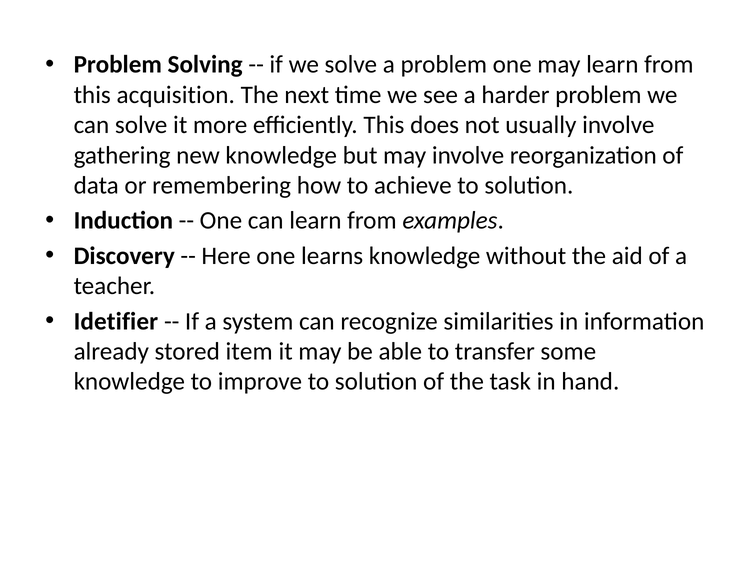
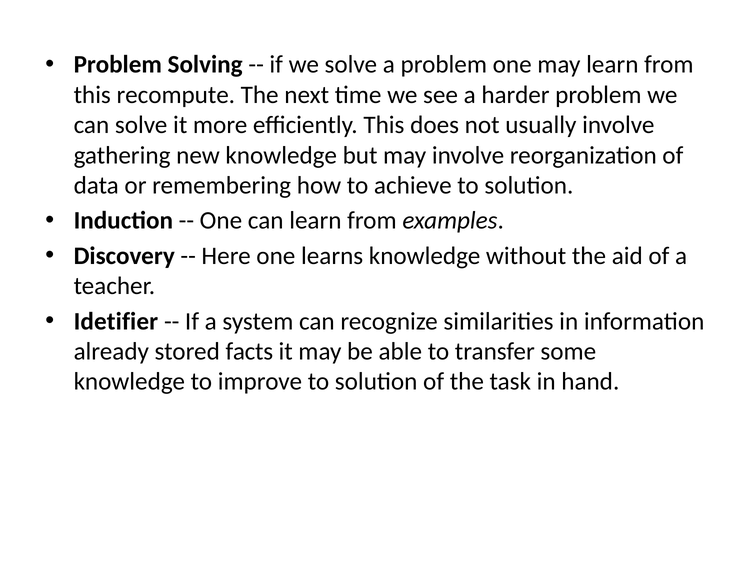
acquisition: acquisition -> recompute
item: item -> facts
